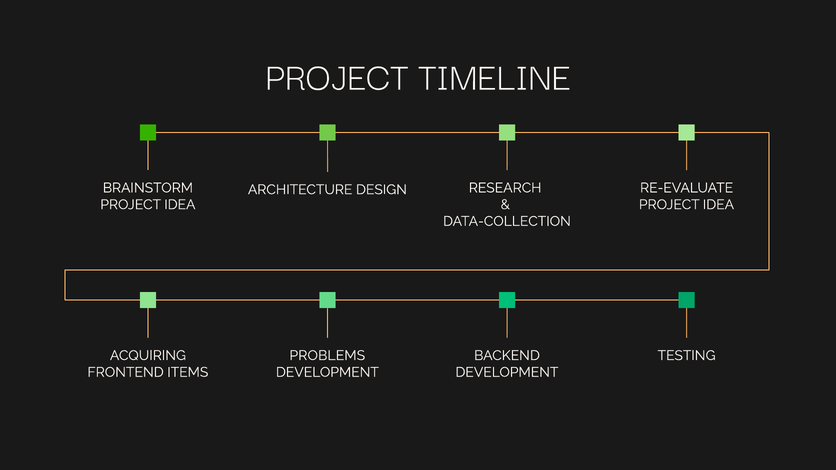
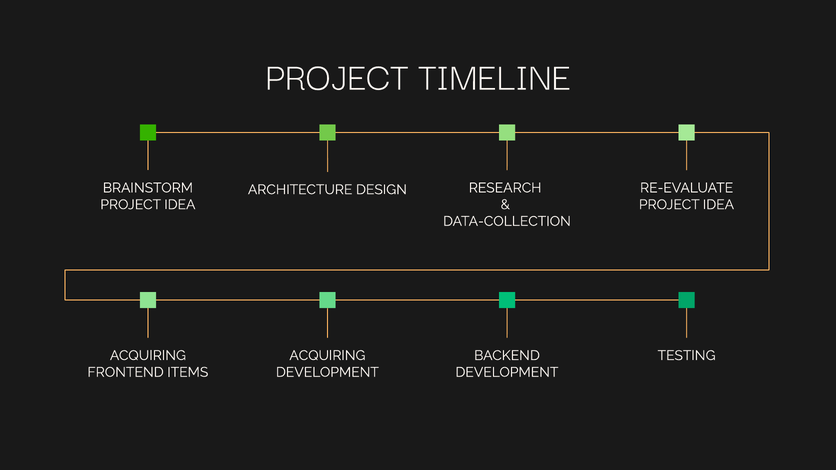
PROBLEMS at (327, 356): PROBLEMS -> ACQUIRING
